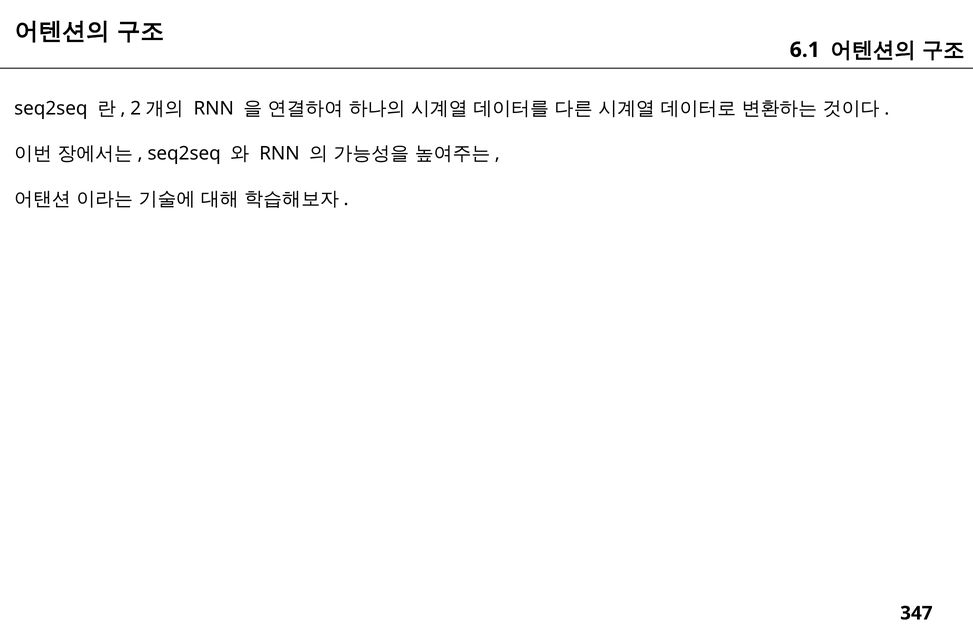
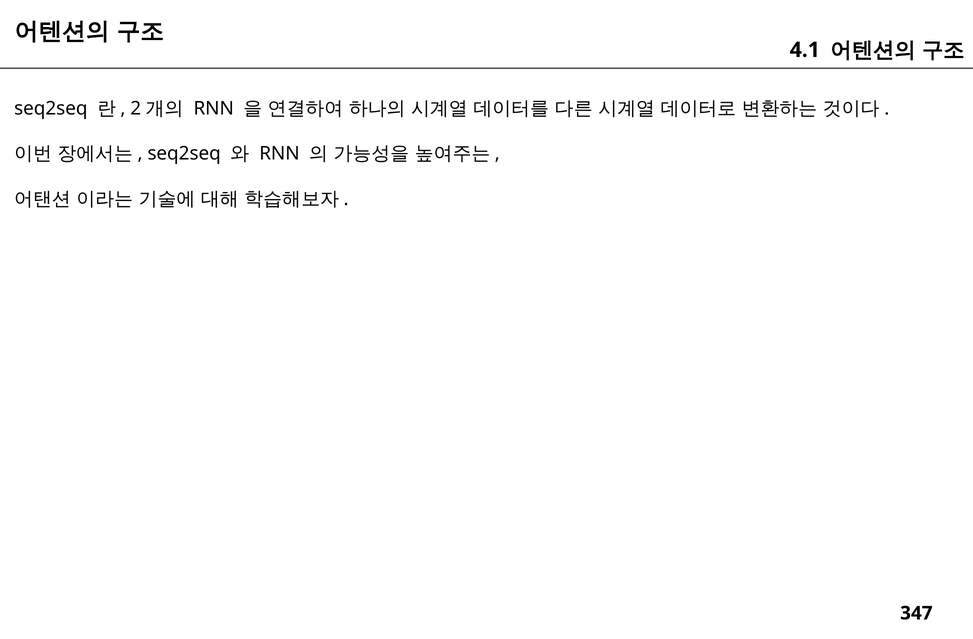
6.1: 6.1 -> 4.1
